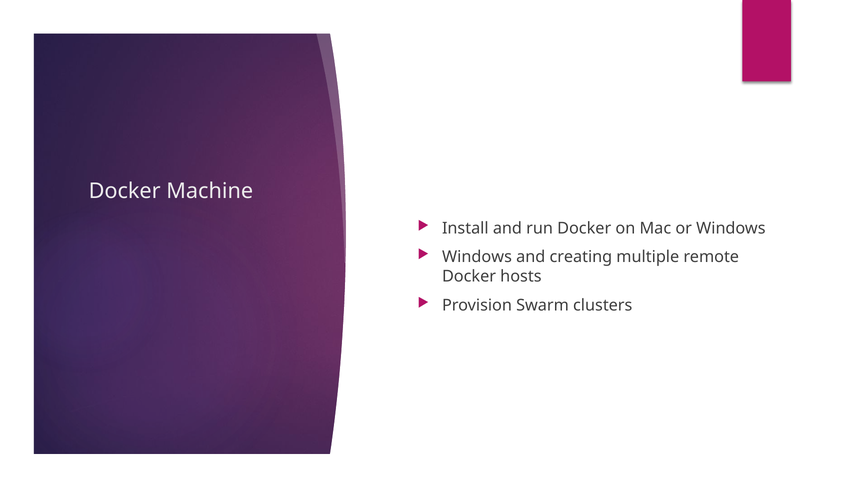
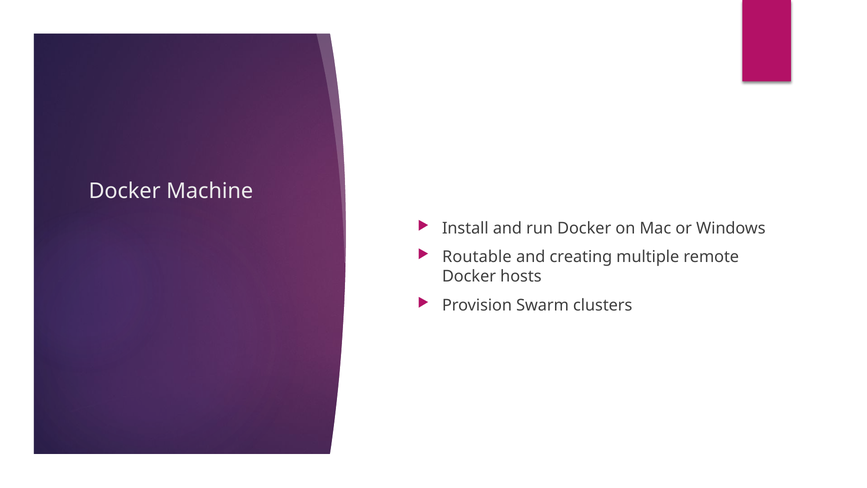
Windows at (477, 257): Windows -> Routable
